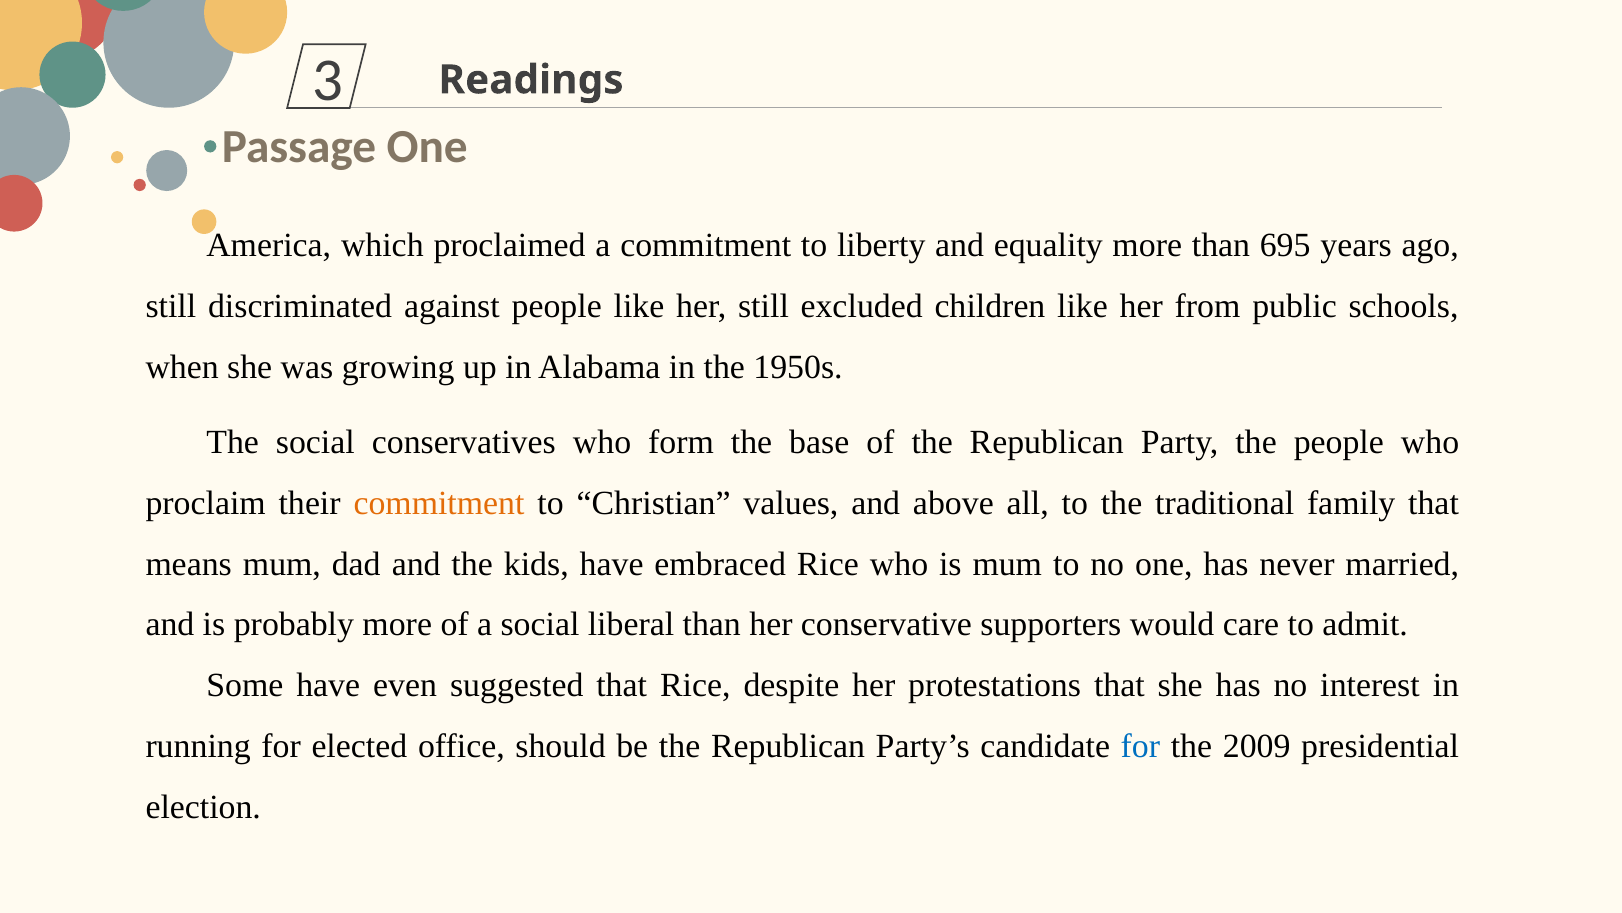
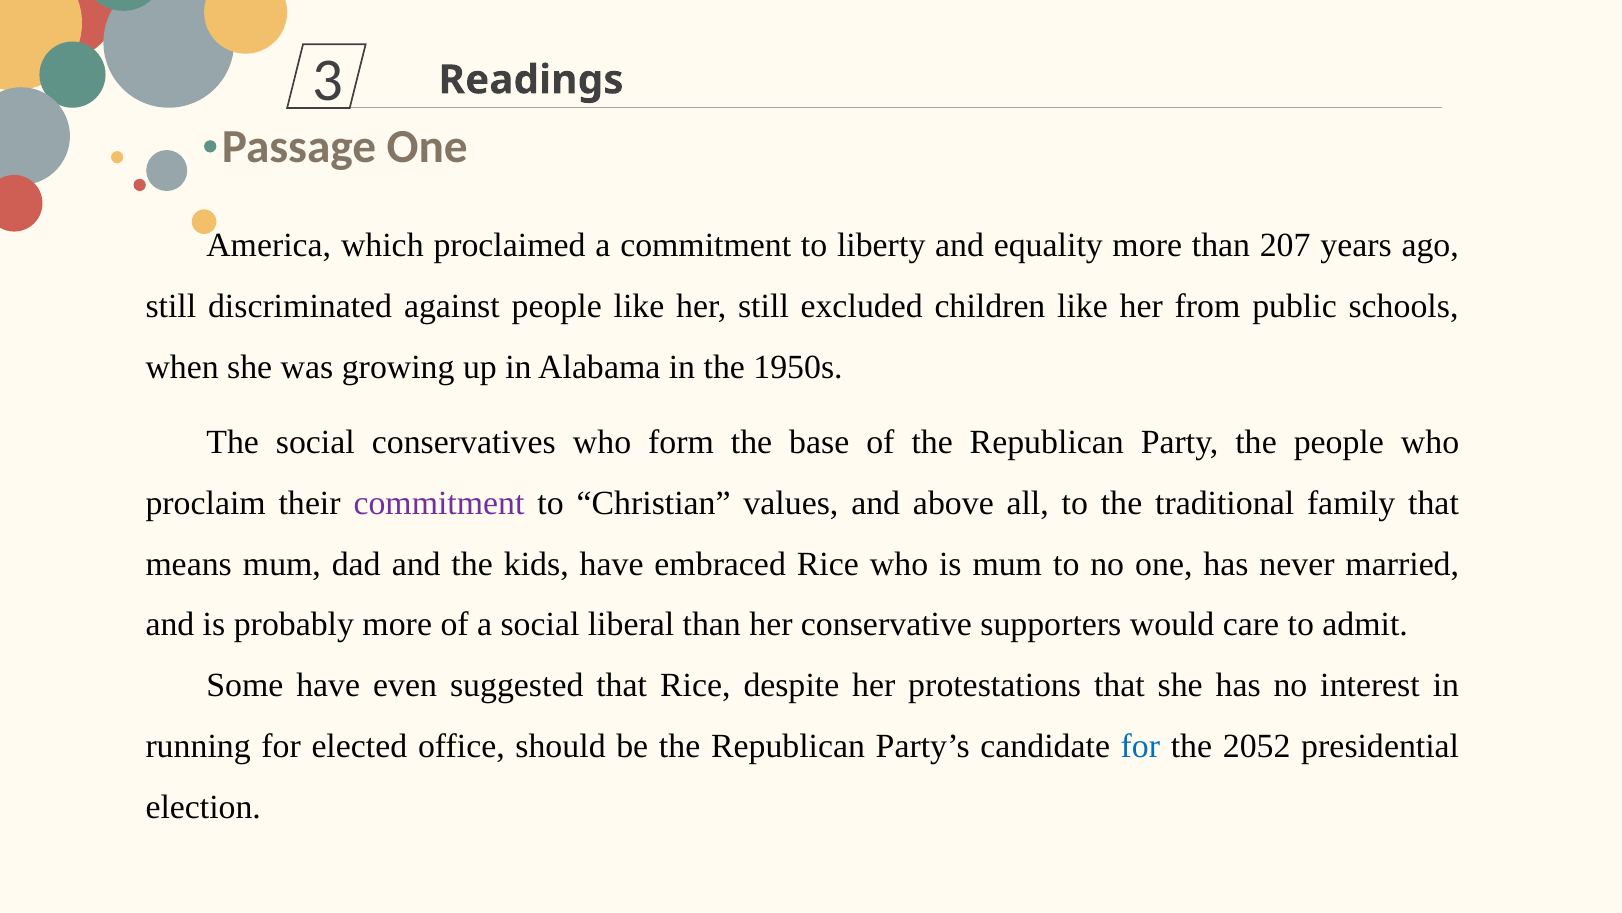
695: 695 -> 207
commitment at (439, 503) colour: orange -> purple
2009: 2009 -> 2052
